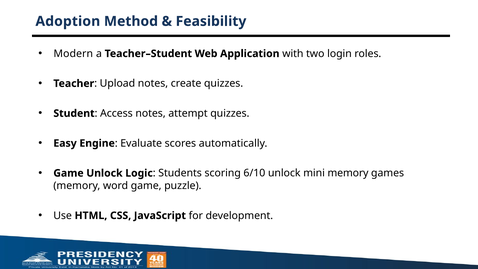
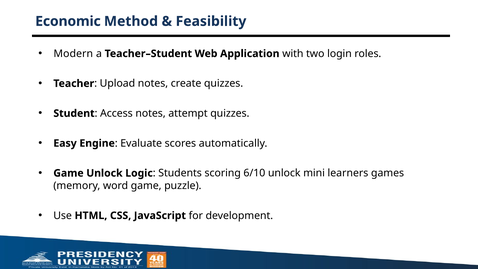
Adoption: Adoption -> Economic
mini memory: memory -> learners
